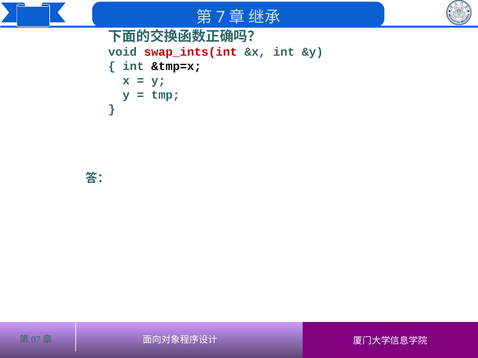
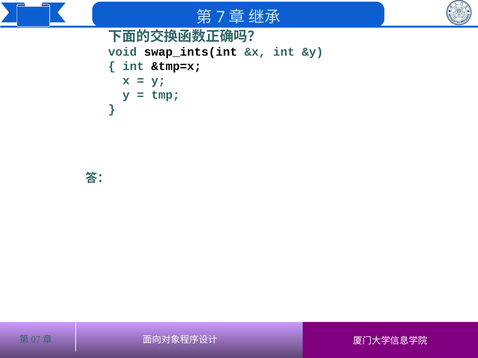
swap_ints(int colour: red -> black
